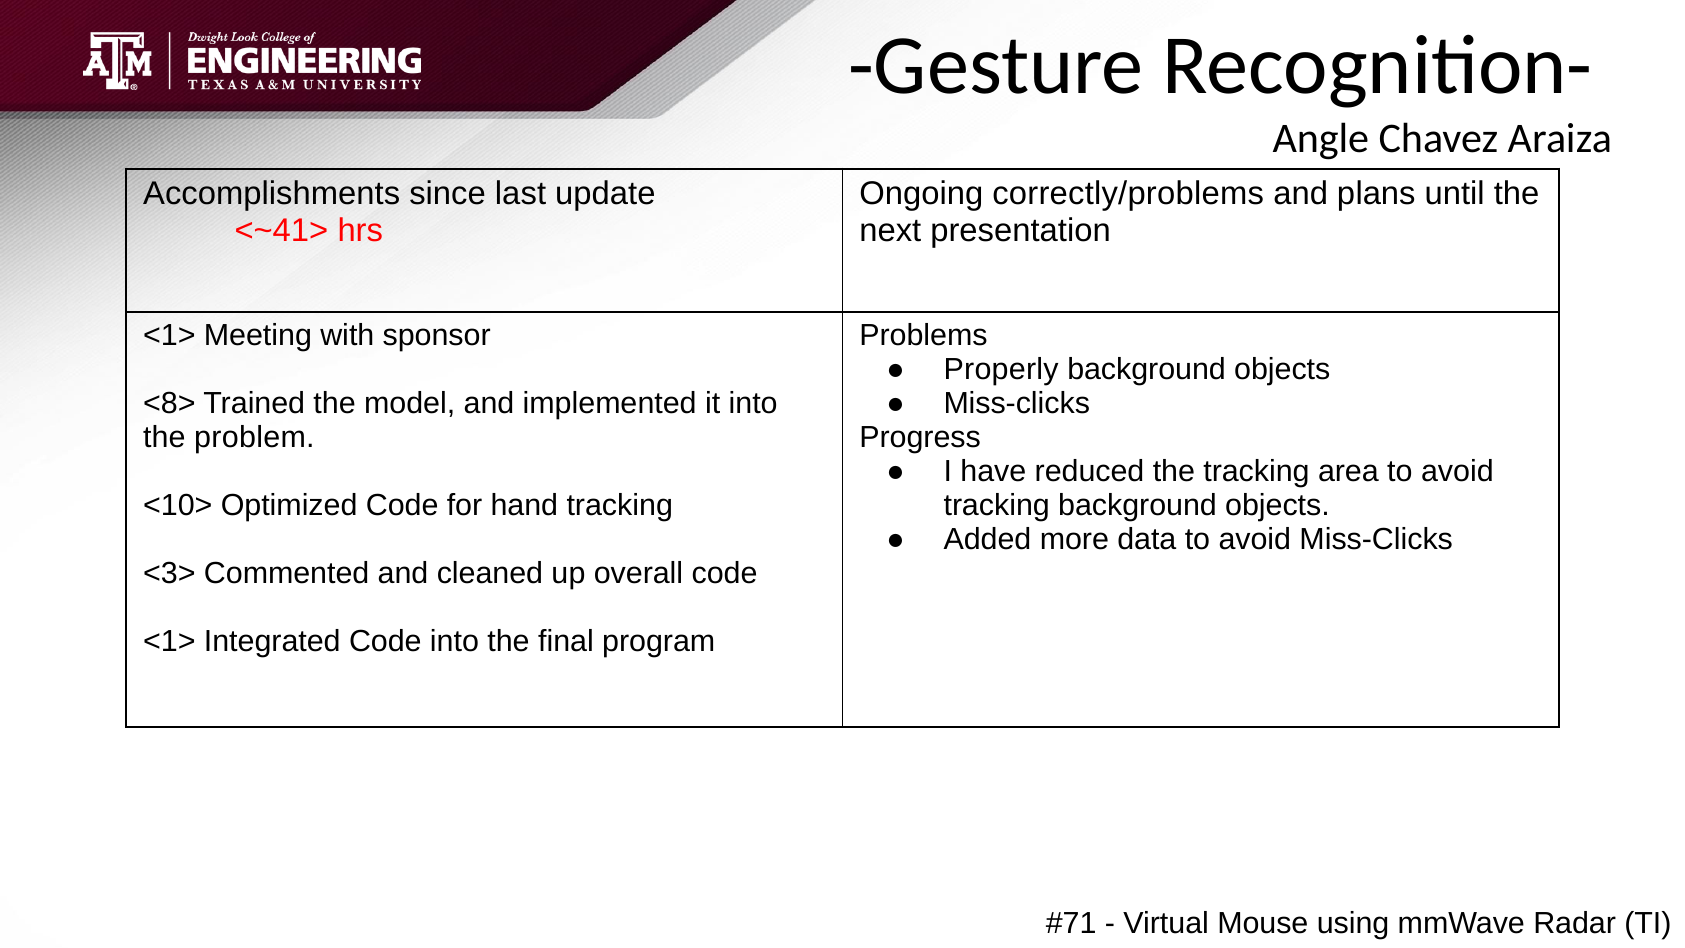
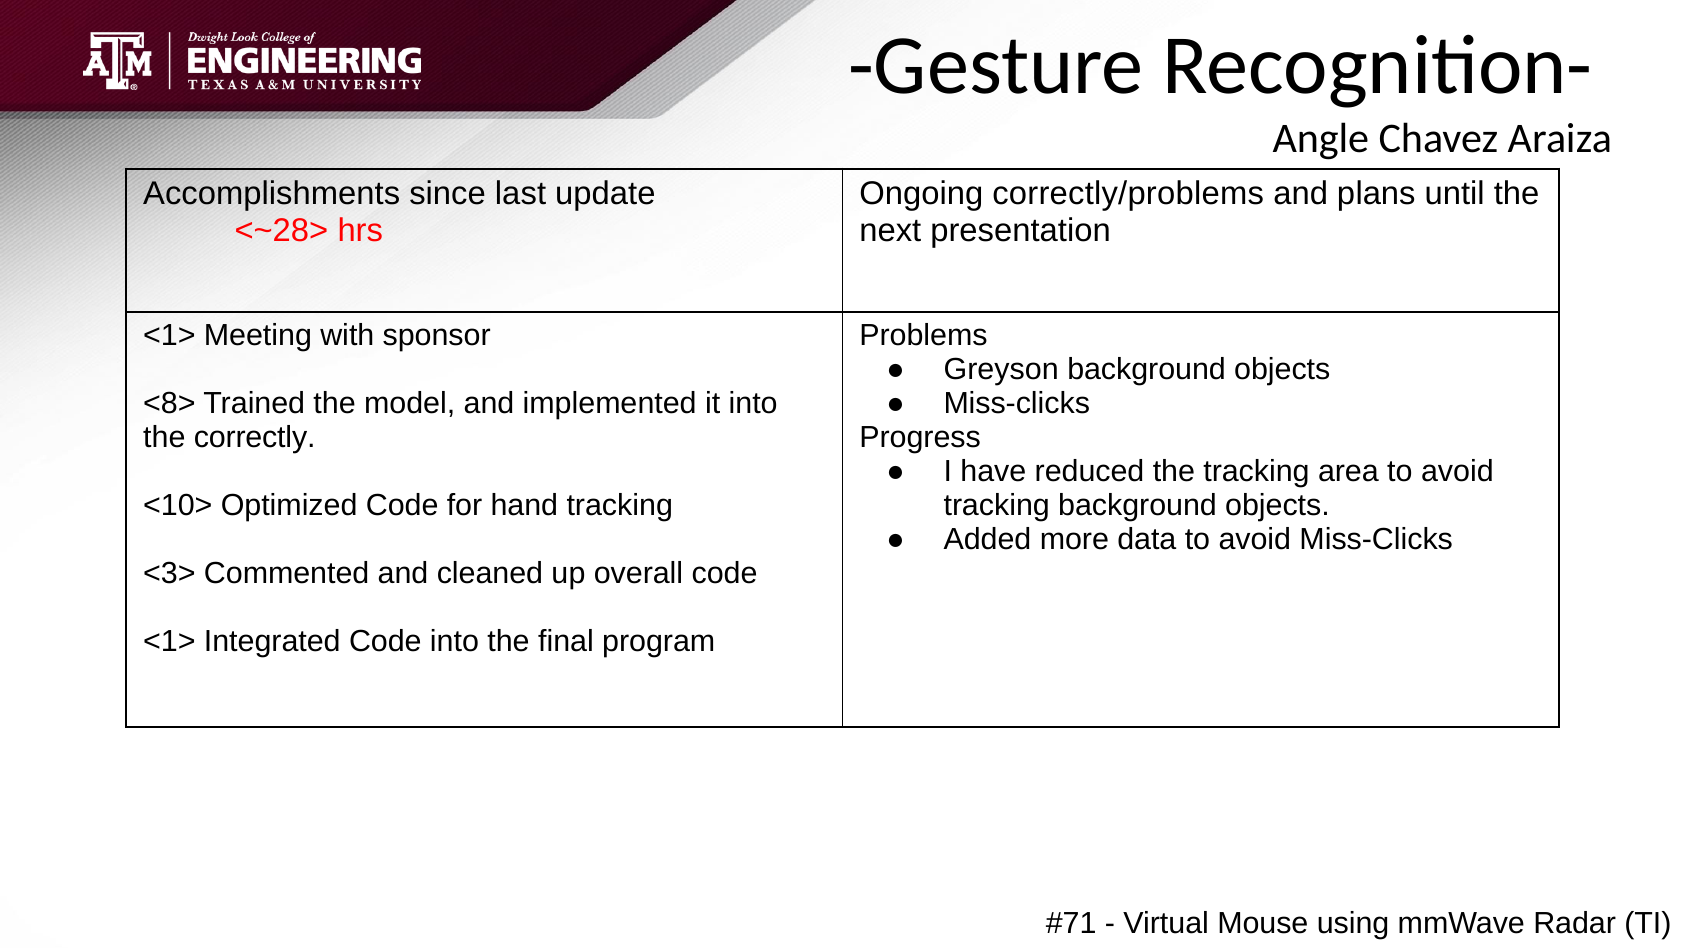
<~41>: <~41> -> <~28>
Properly: Properly -> Greyson
problem: problem -> correctly
